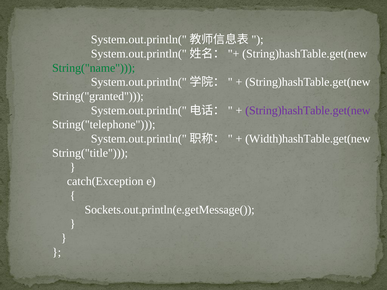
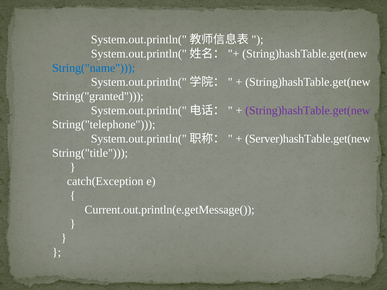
String("name colour: green -> blue
Width)hashTable.get(new: Width)hashTable.get(new -> Server)hashTable.get(new
Sockets.out.println(e.getMessage(: Sockets.out.println(e.getMessage( -> Current.out.println(e.getMessage(
